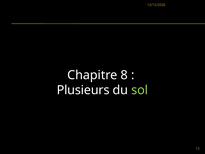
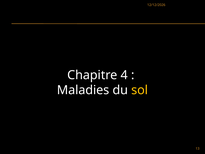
8: 8 -> 4
Plusieurs: Plusieurs -> Maladies
sol colour: light green -> yellow
